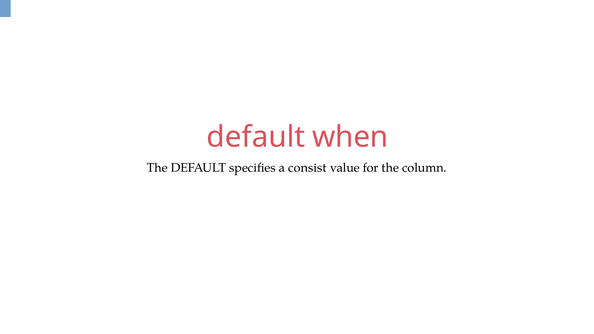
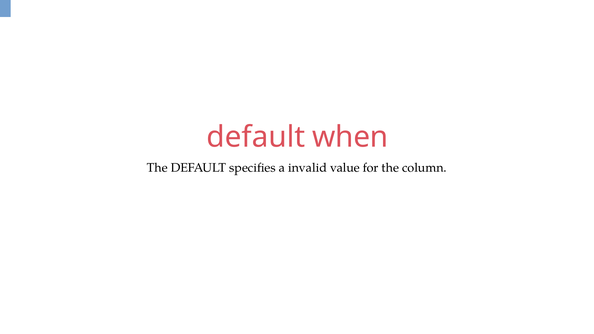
consist: consist -> invalid
